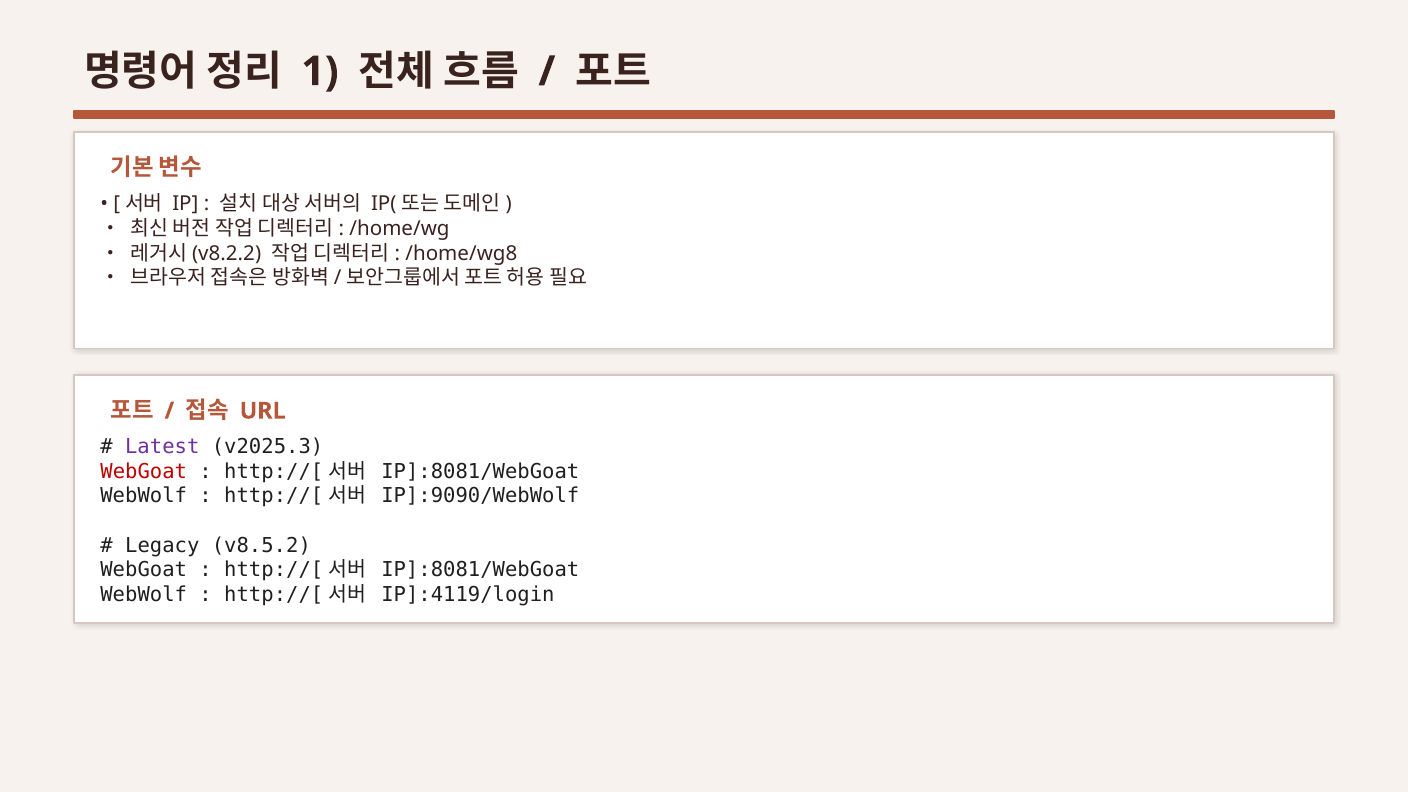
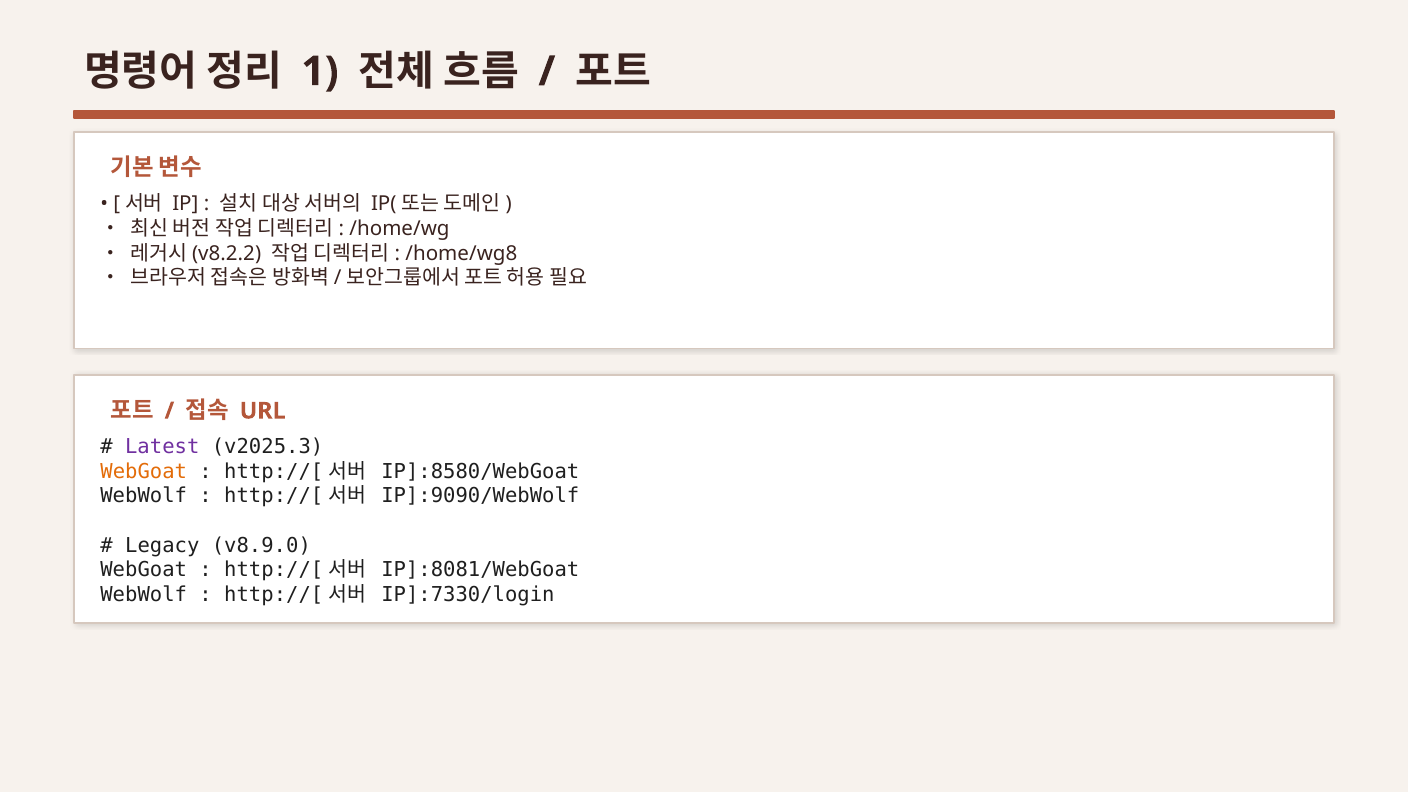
WebGoat at (144, 472) colour: red -> orange
IP]:8081/WebGoat at (480, 472): IP]:8081/WebGoat -> IP]:8580/WebGoat
v8.5.2: v8.5.2 -> v8.9.0
IP]:4119/login: IP]:4119/login -> IP]:7330/login
